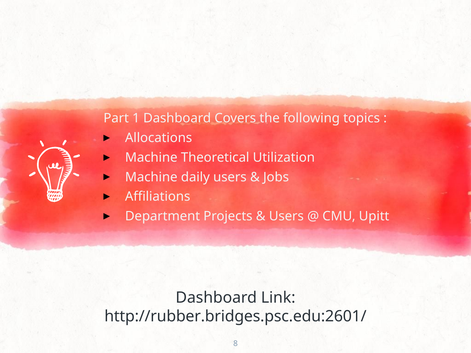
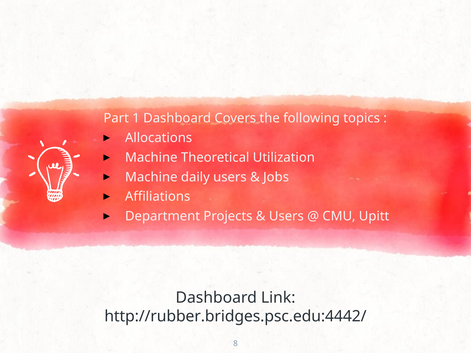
http://rubber.bridges.psc.edu:2601/: http://rubber.bridges.psc.edu:2601/ -> http://rubber.bridges.psc.edu:4442/
